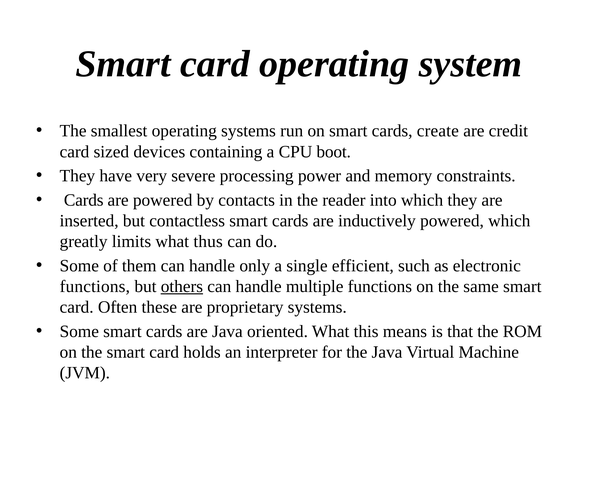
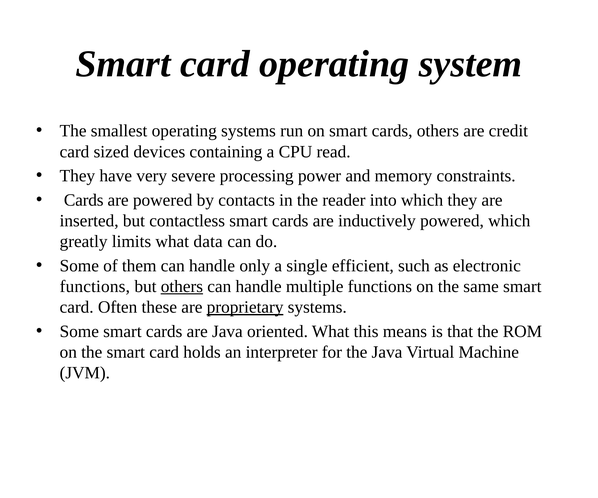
cards create: create -> others
boot: boot -> read
thus: thus -> data
proprietary underline: none -> present
